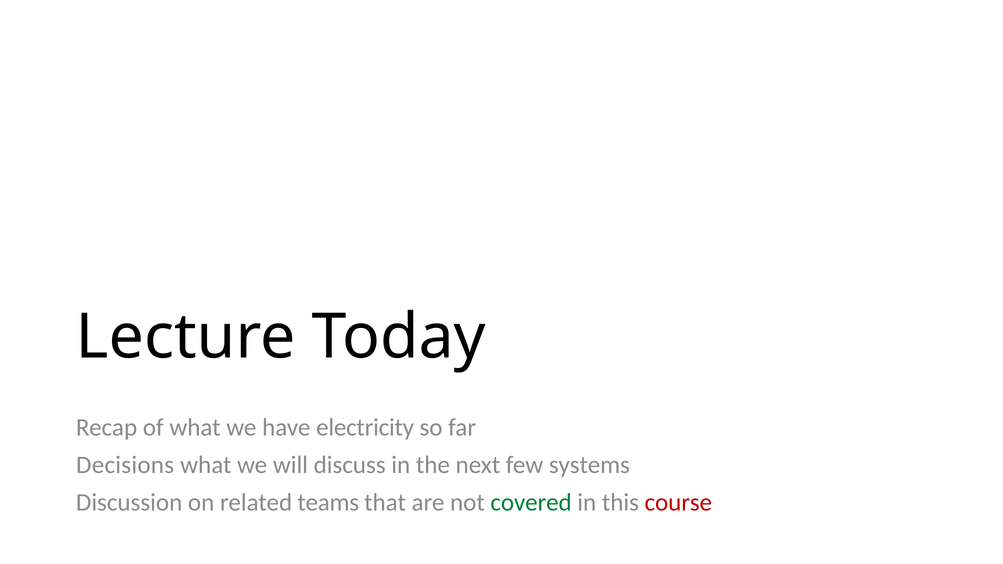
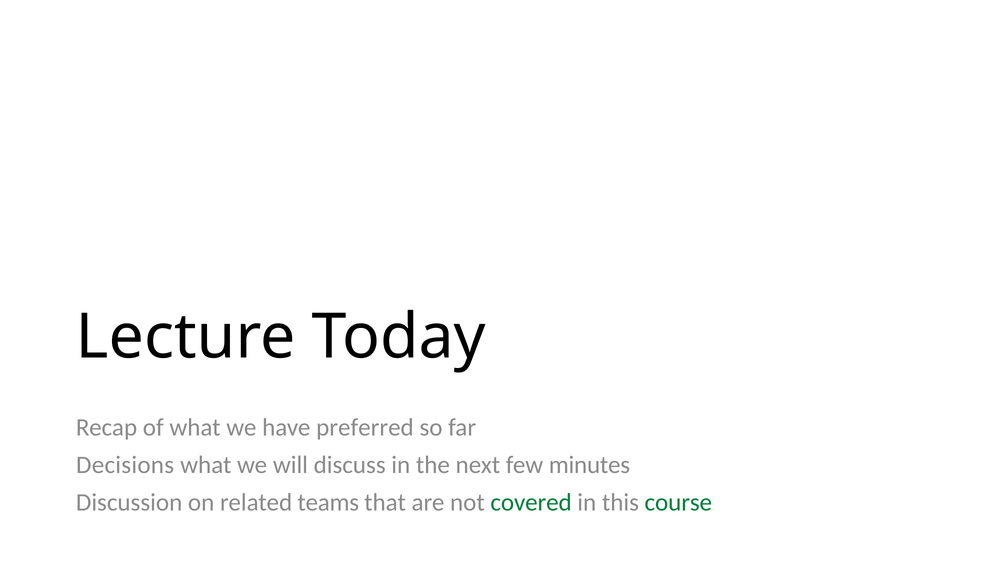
electricity: electricity -> preferred
systems: systems -> minutes
course colour: red -> green
